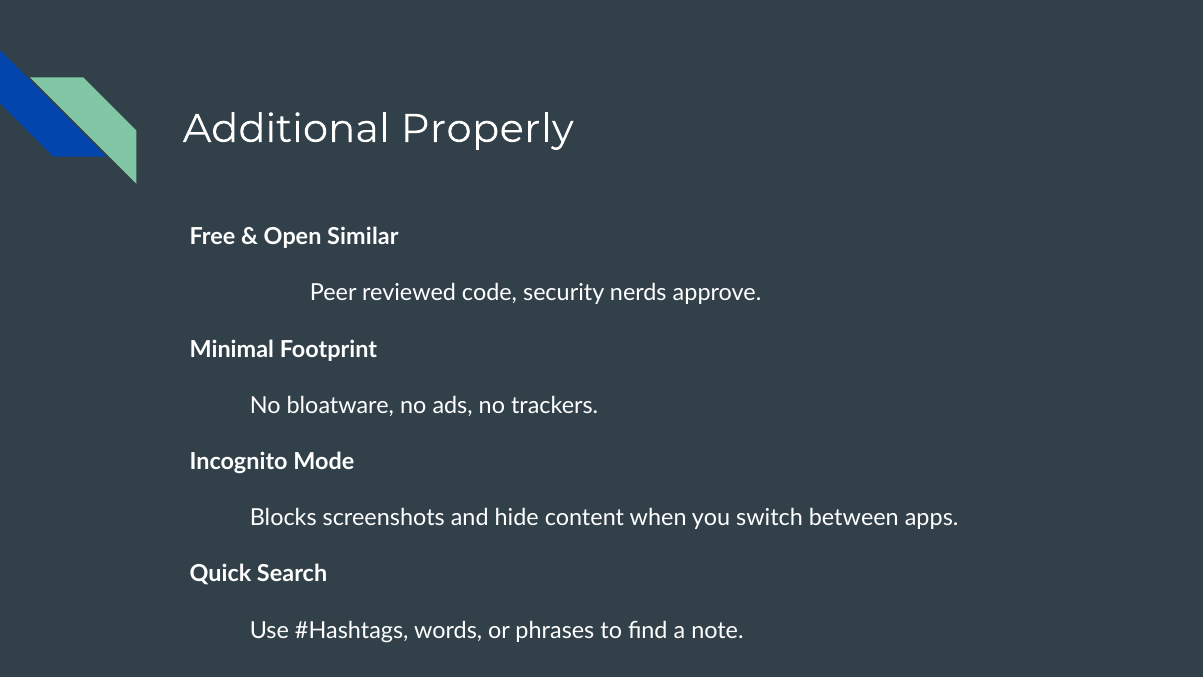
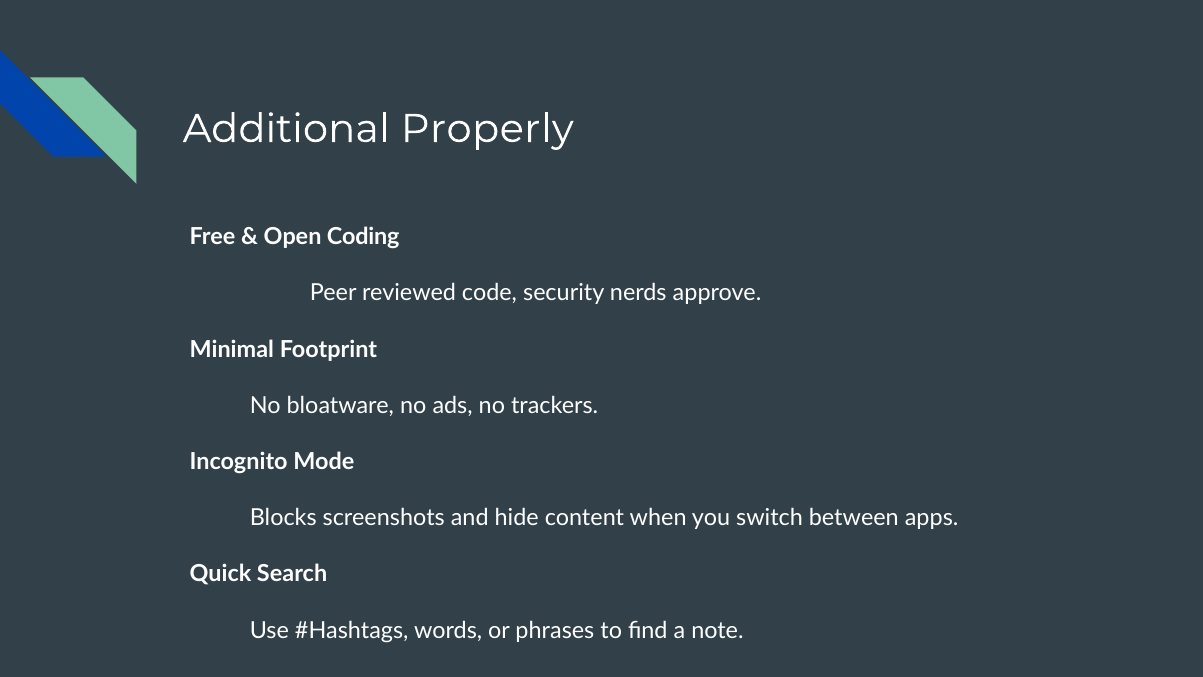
Similar: Similar -> Coding
